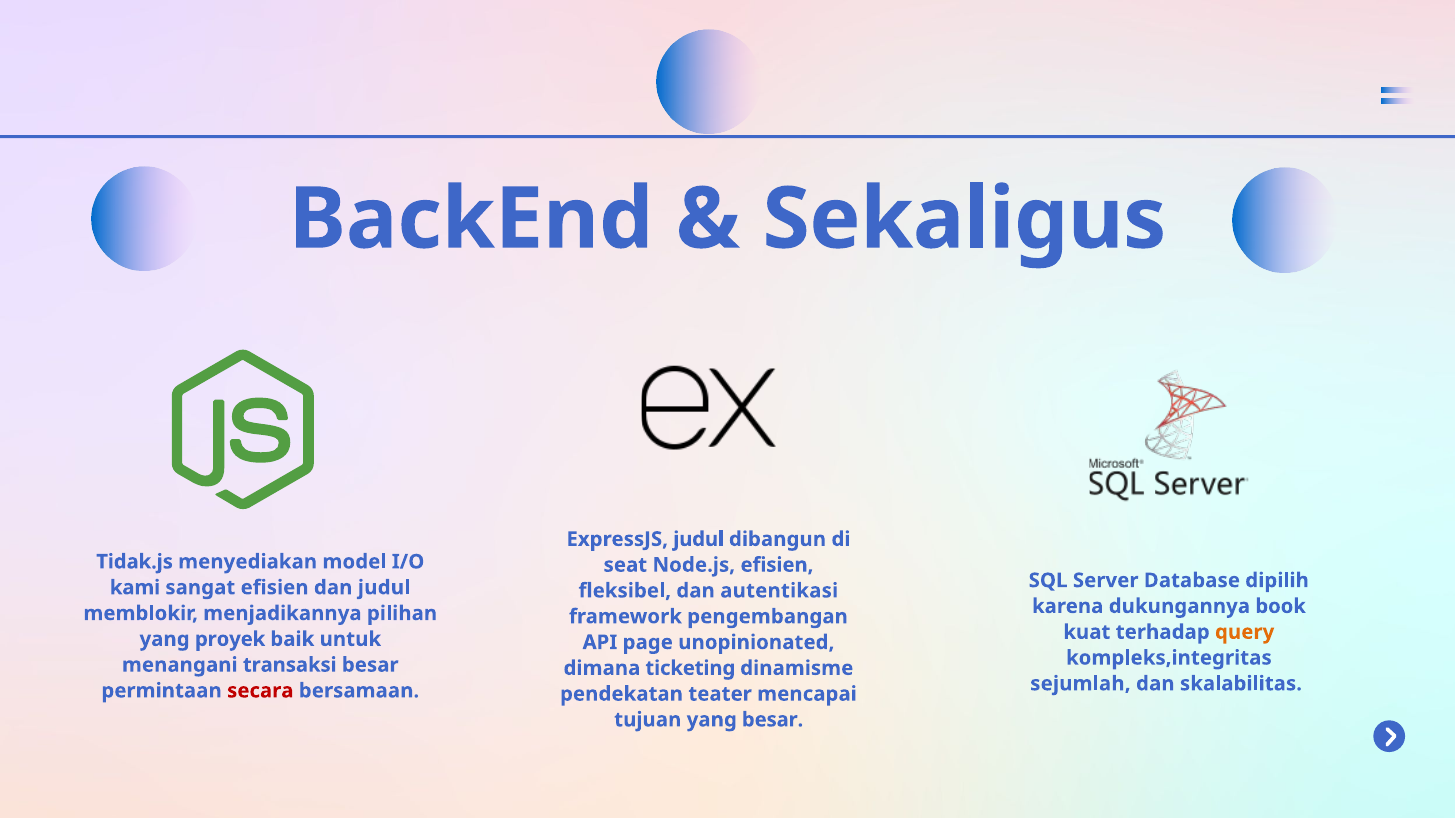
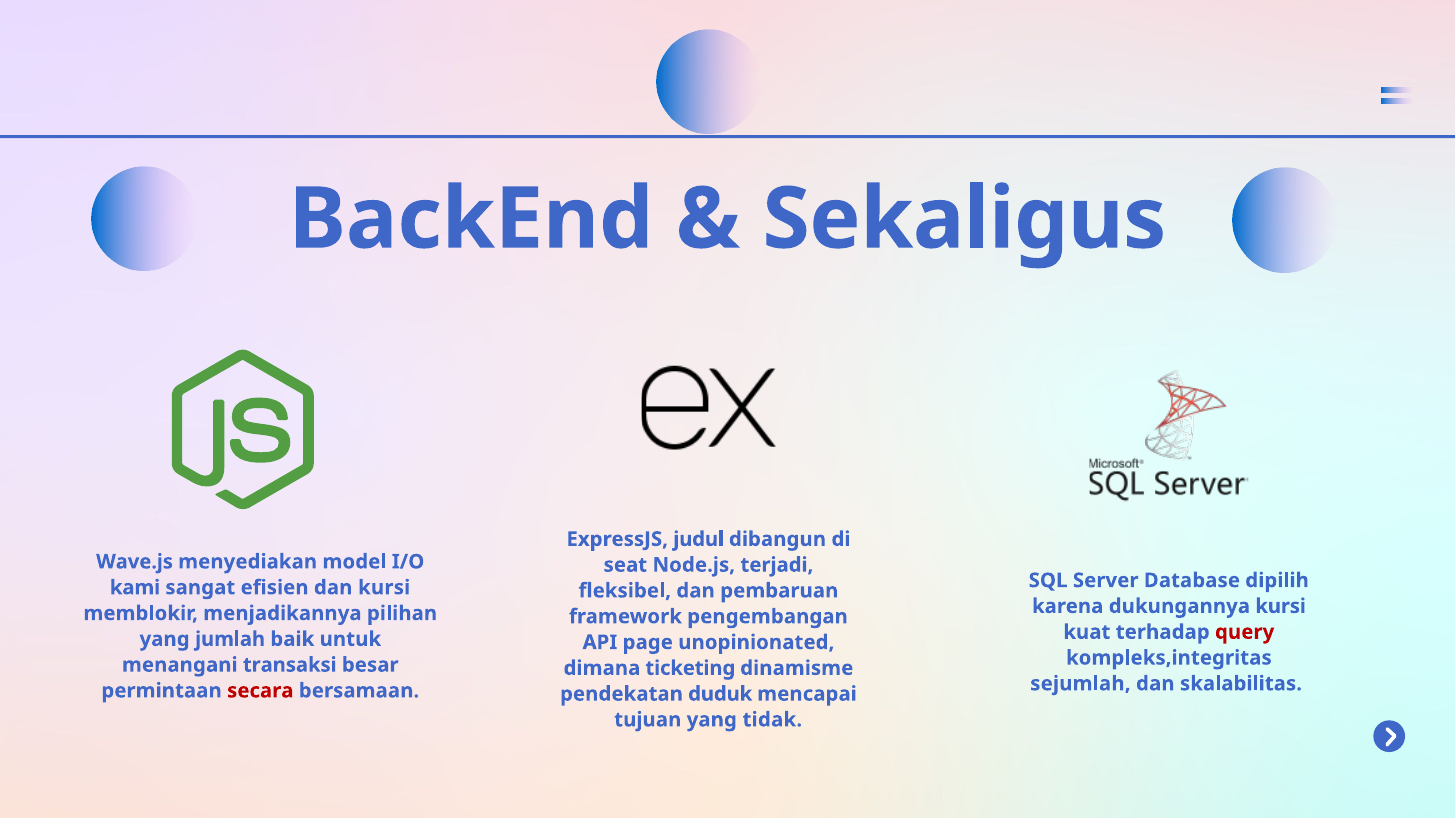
Tidak.js: Tidak.js -> Wave.js
Node.js efisien: efisien -> terjadi
dan judul: judul -> kursi
autentikasi: autentikasi -> pembaruan
dukungannya book: book -> kursi
query colour: orange -> red
proyek: proyek -> jumlah
teater: teater -> duduk
yang besar: besar -> tidak
